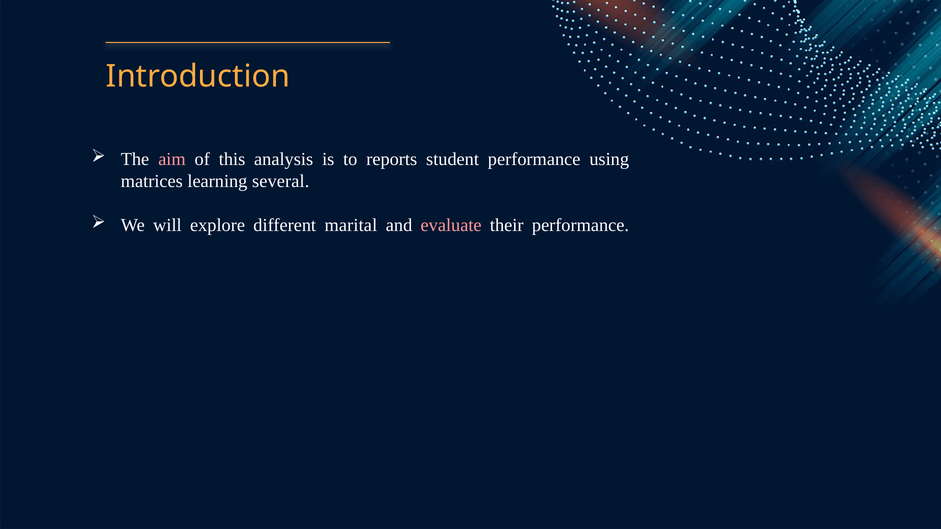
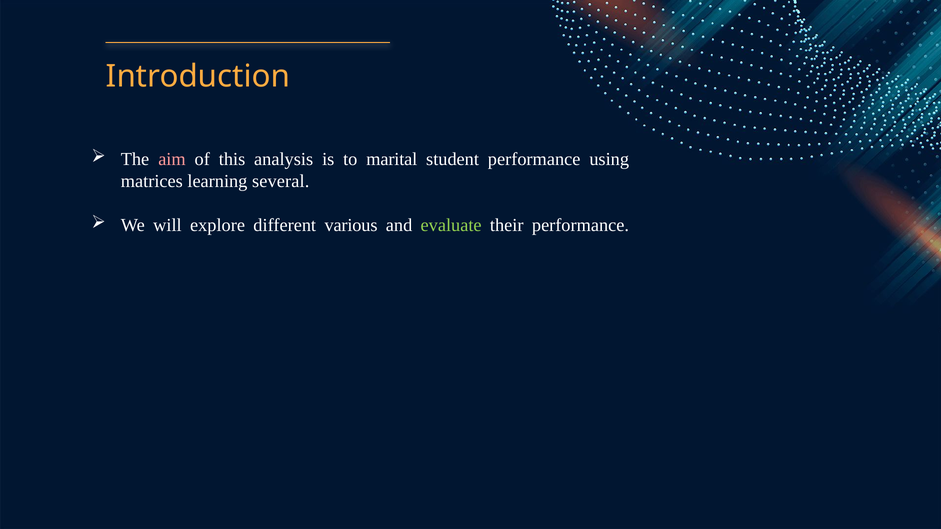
reports: reports -> marital
marital: marital -> various
evaluate colour: pink -> light green
